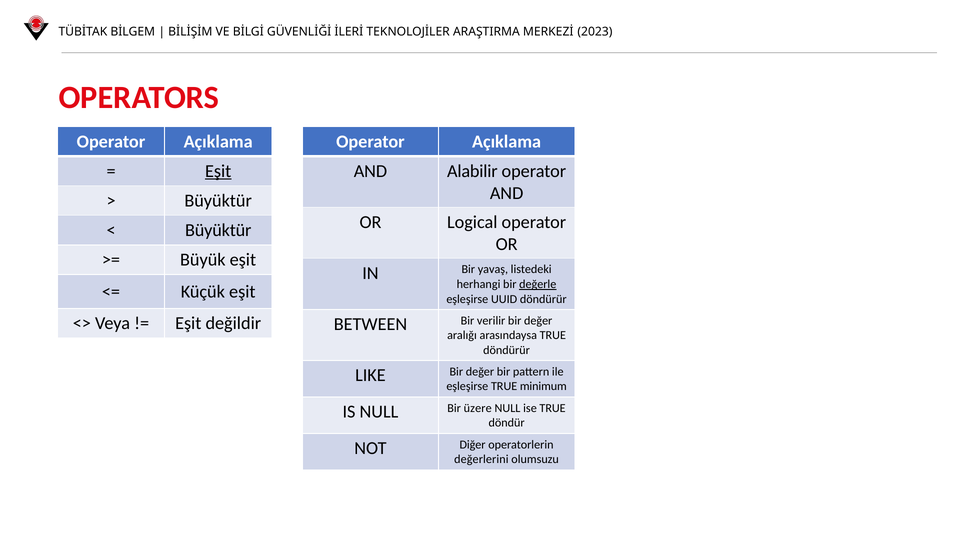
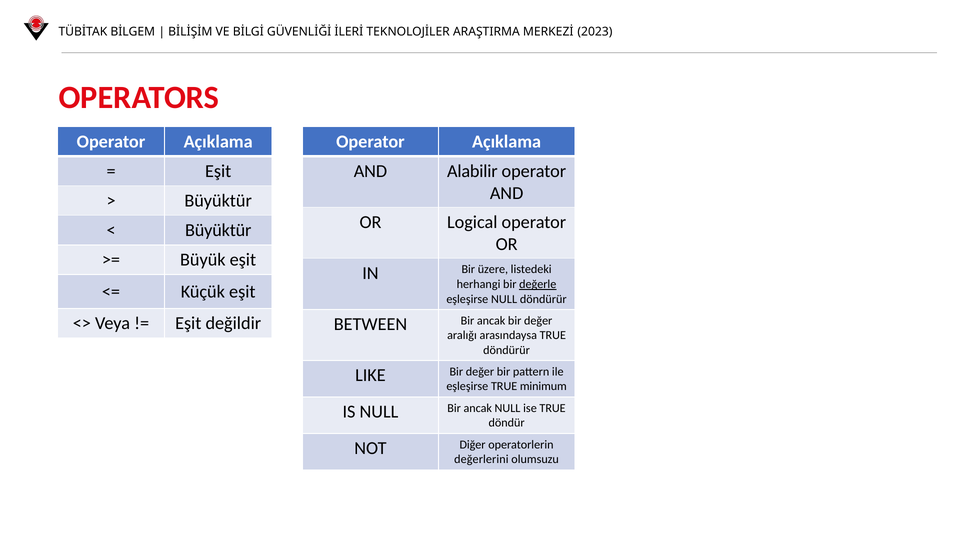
Eşit at (218, 171) underline: present -> none
yavaş: yavaş -> üzere
eşleşirse UUID: UUID -> NULL
BETWEEN Bir verilir: verilir -> ancak
NULL Bir üzere: üzere -> ancak
